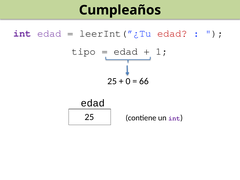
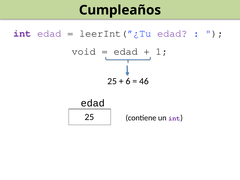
edad at (172, 33) colour: red -> purple
tipo: tipo -> void
0: 0 -> 6
66: 66 -> 46
